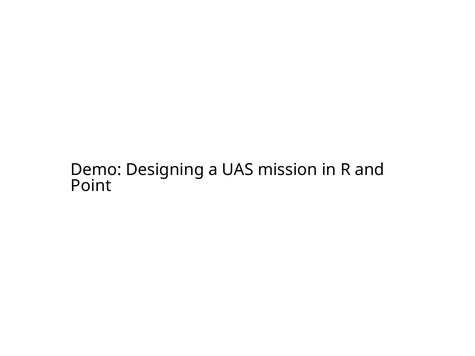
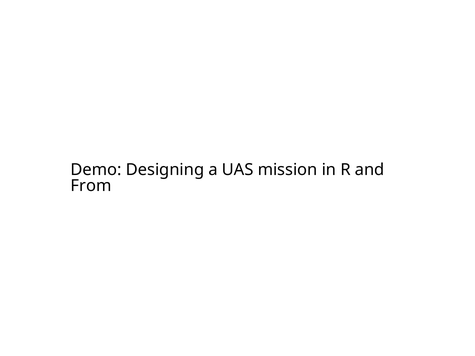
Point: Point -> From
